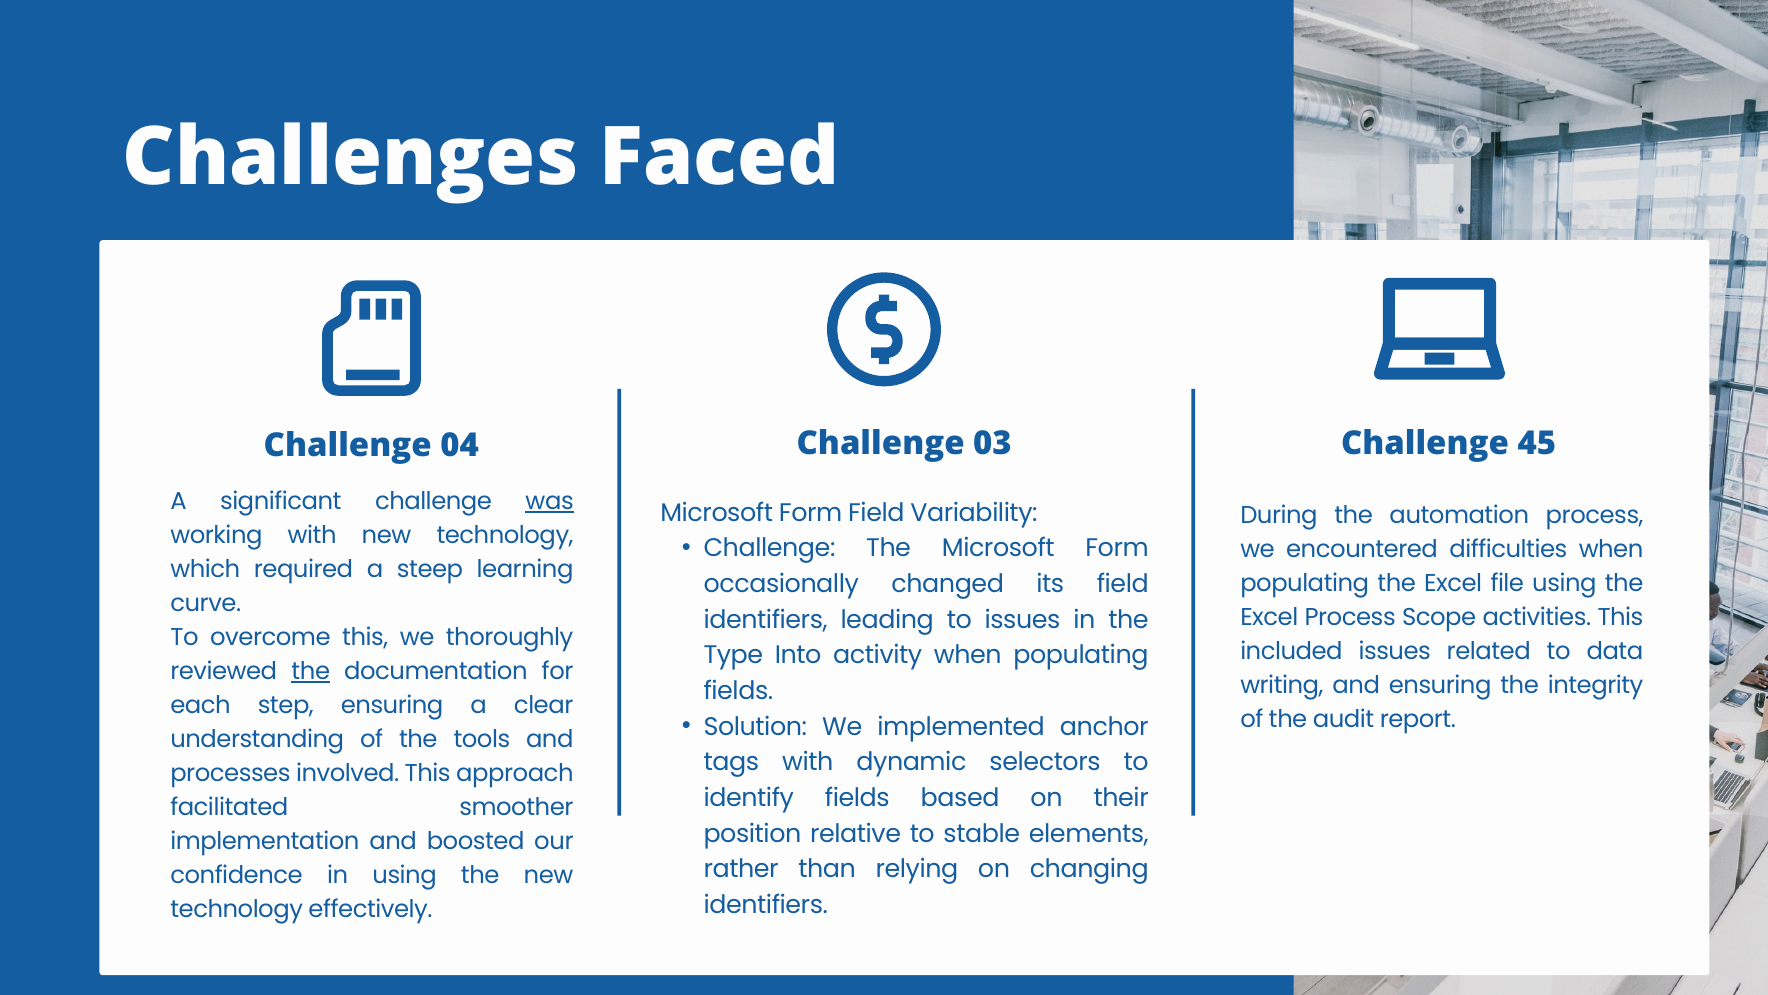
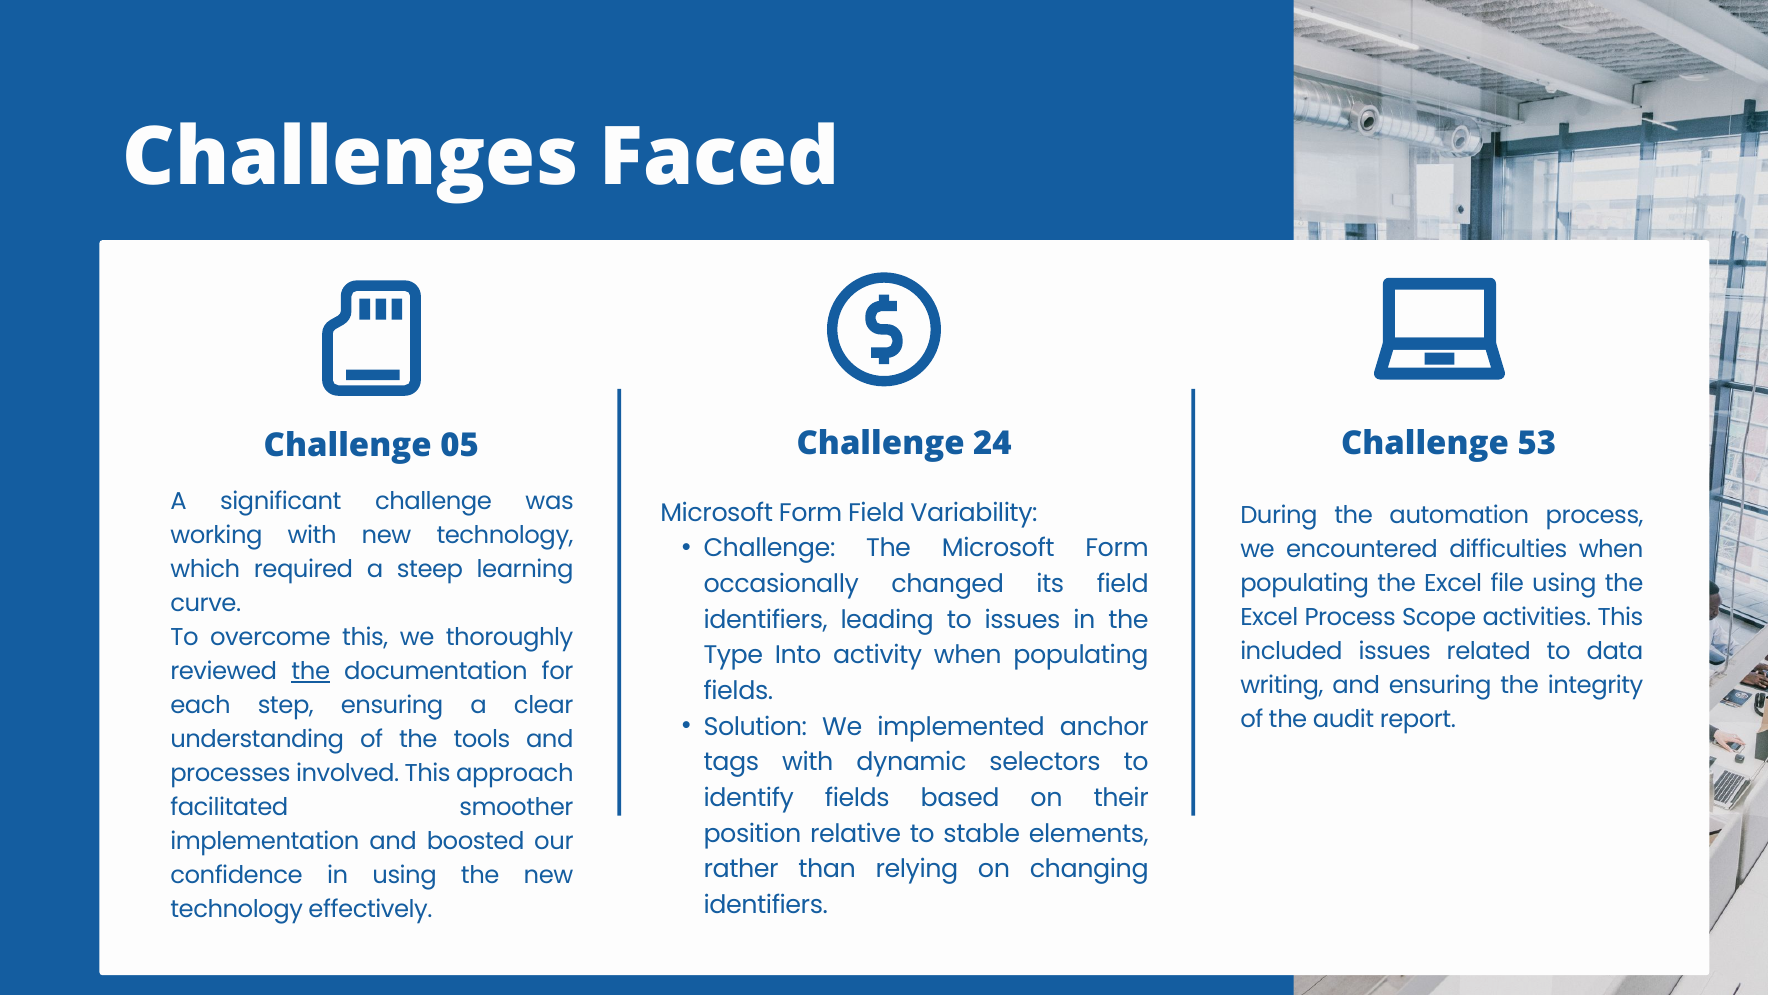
03: 03 -> 24
45: 45 -> 53
04: 04 -> 05
was underline: present -> none
